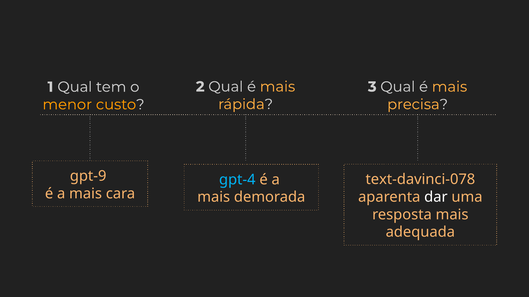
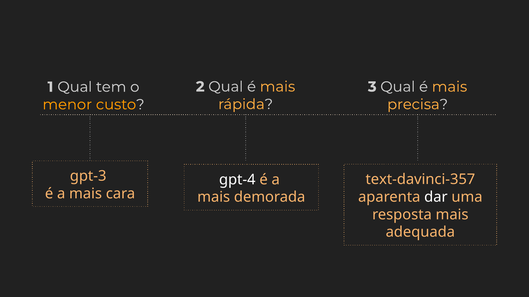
gpt-9: gpt-9 -> gpt-3
text-davinci-078: text-davinci-078 -> text-davinci-357
gpt-4 colour: light blue -> white
